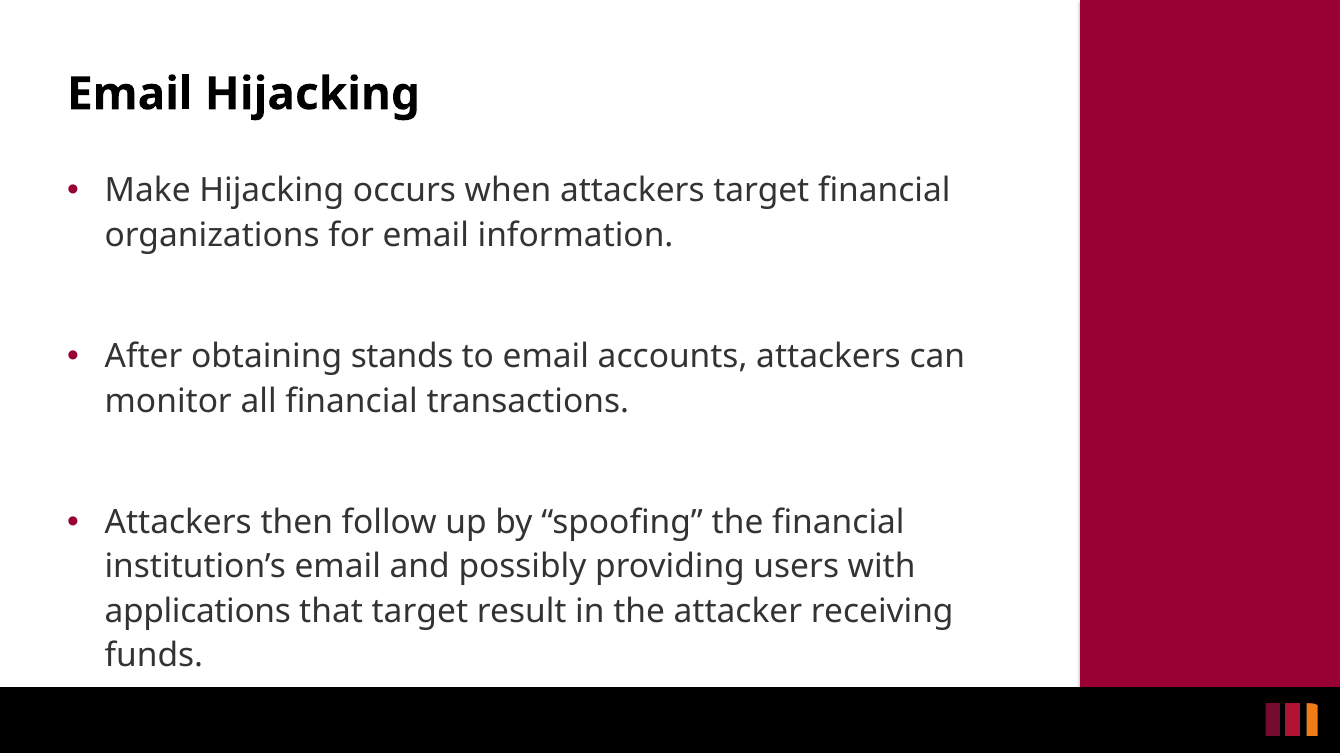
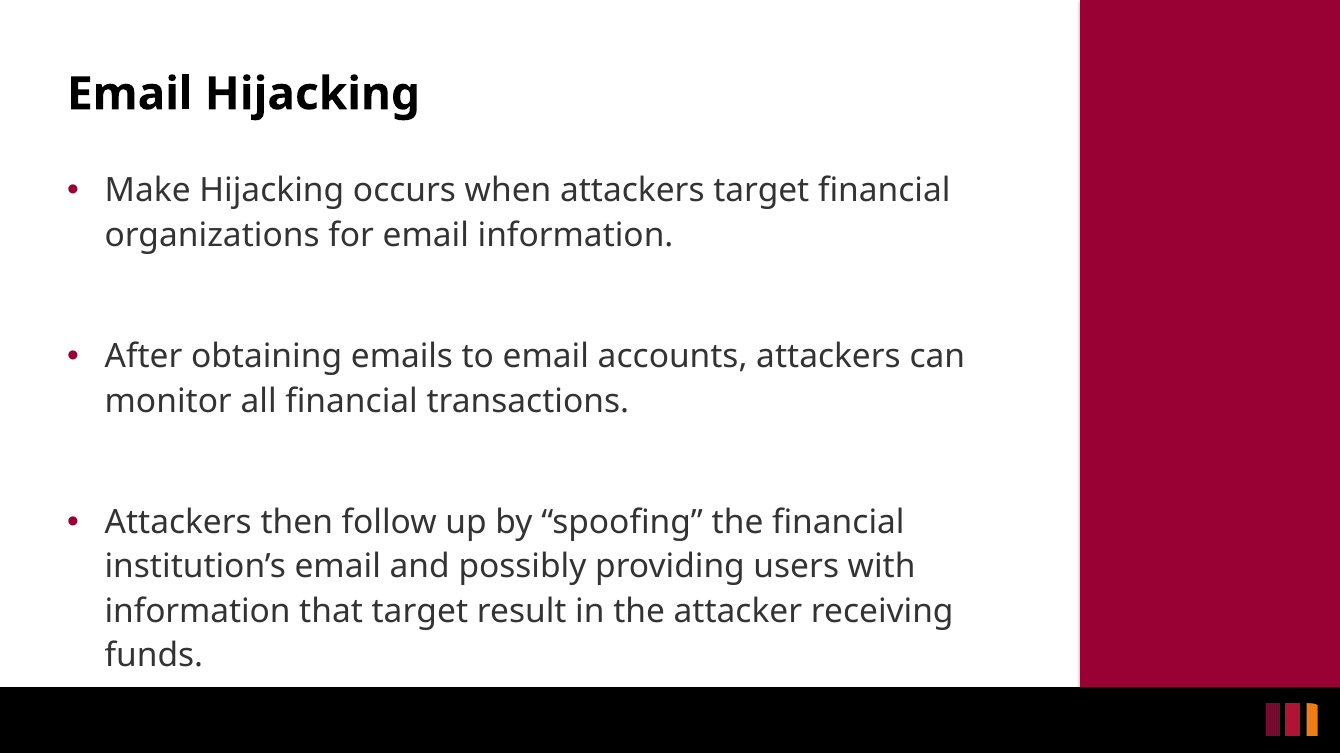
stands: stands -> emails
applications at (198, 612): applications -> information
